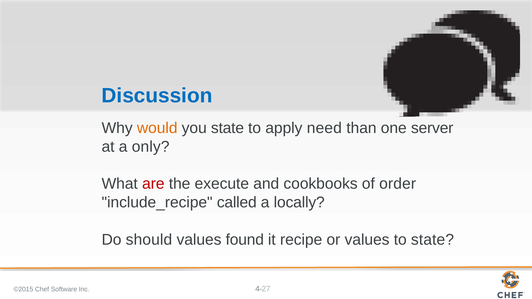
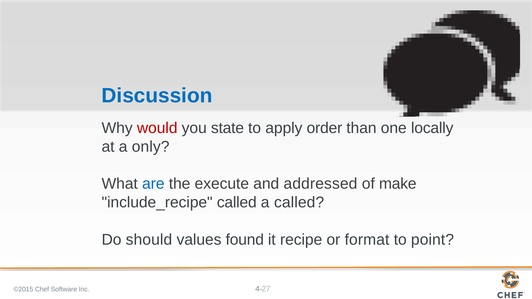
would colour: orange -> red
need: need -> order
server: server -> locally
are colour: red -> blue
cookbooks: cookbooks -> addressed
order: order -> make
a locally: locally -> called
or values: values -> format
to state: state -> point
